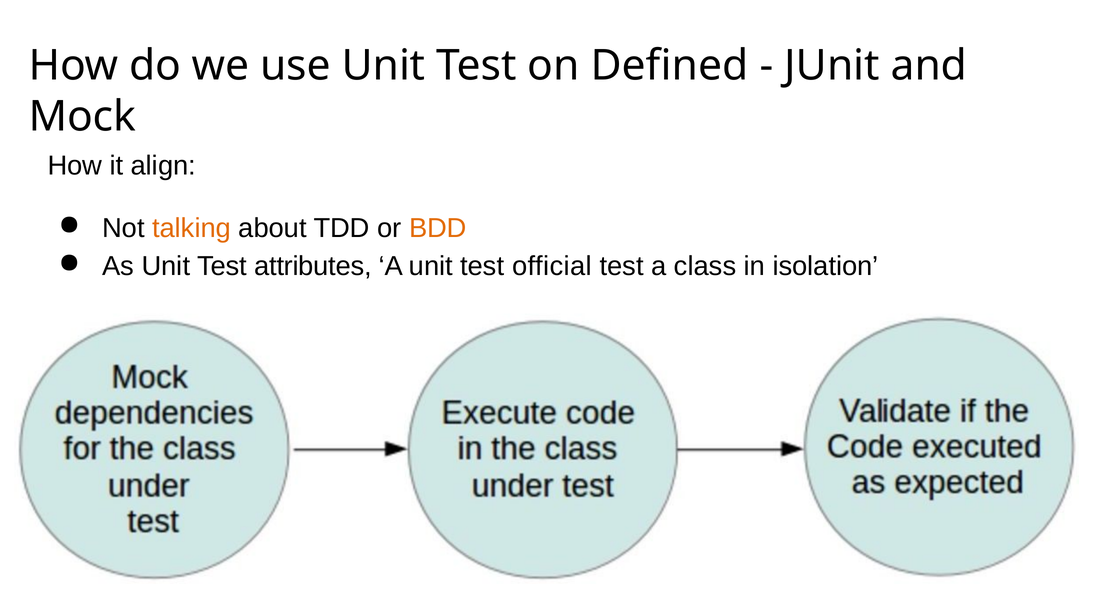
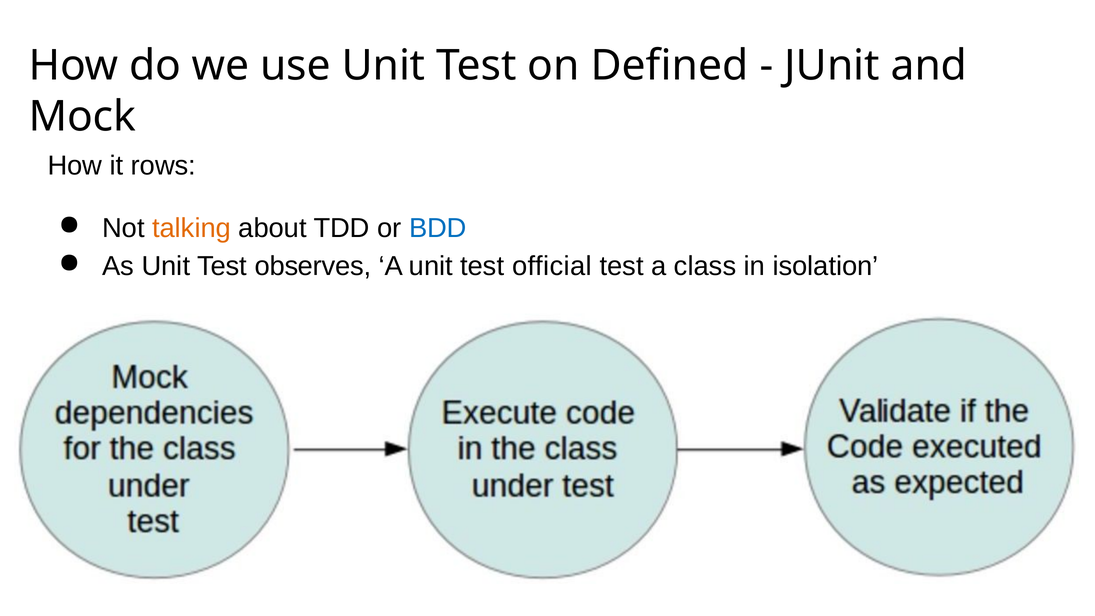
align: align -> rows
BDD colour: orange -> blue
attributes: attributes -> observes
